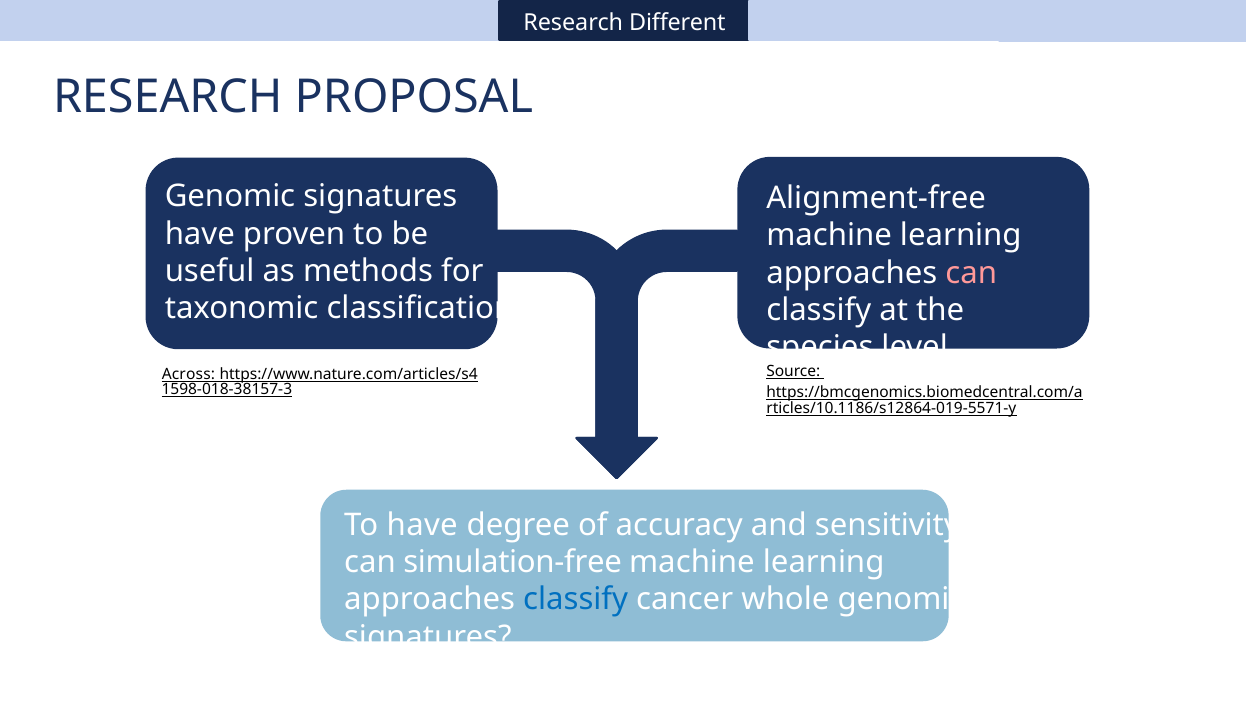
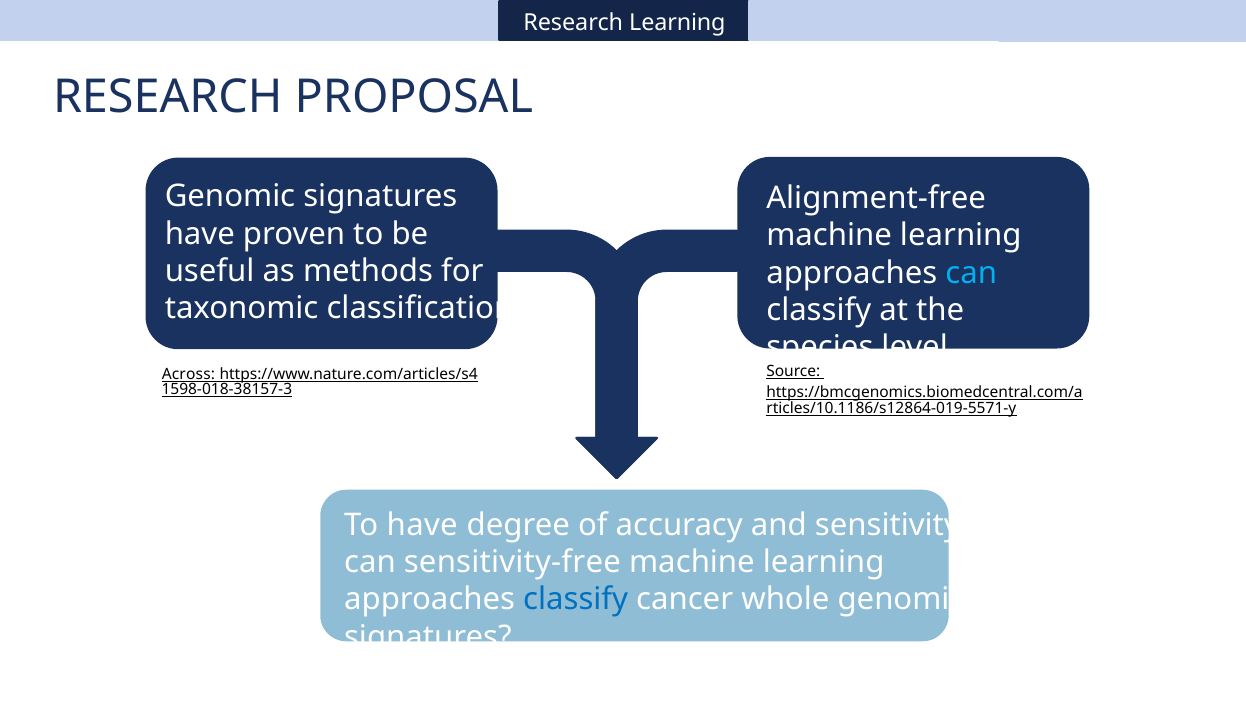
Research Different: Different -> Learning
can at (971, 273) colour: pink -> light blue
simulation-free: simulation-free -> sensitivity-free
